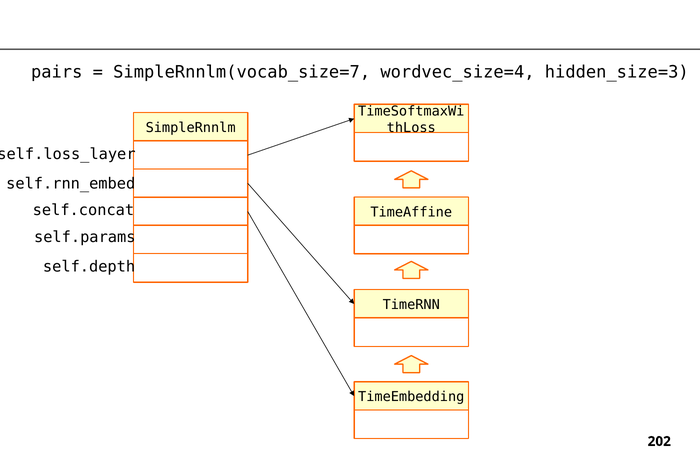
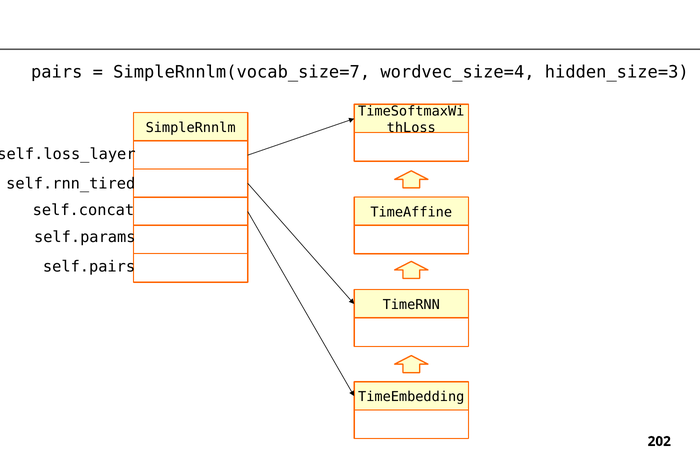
self.rnn_embed: self.rnn_embed -> self.rnn_tired
self.depth: self.depth -> self.pairs
